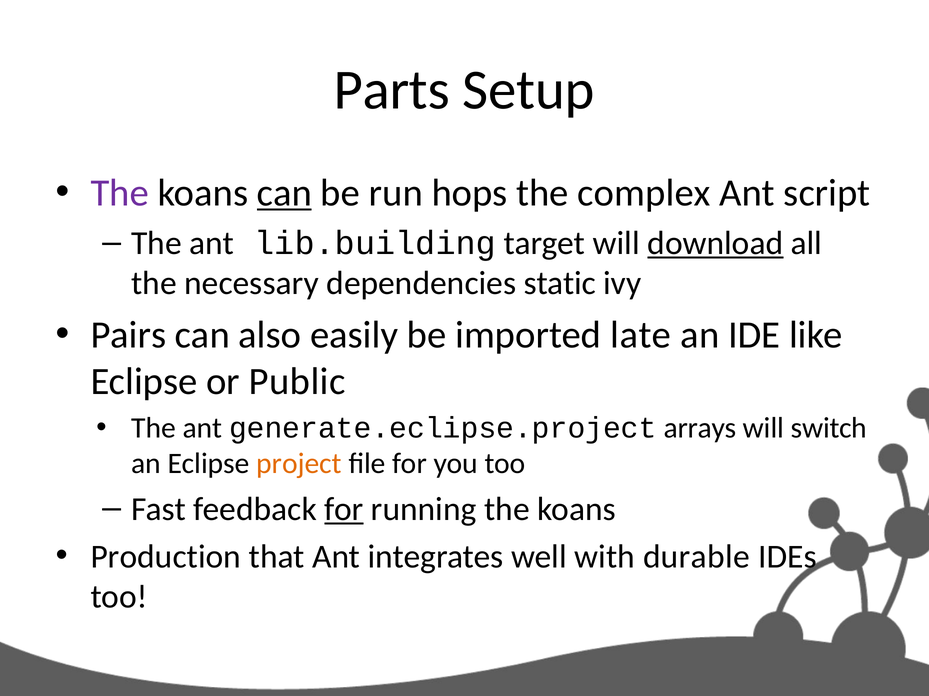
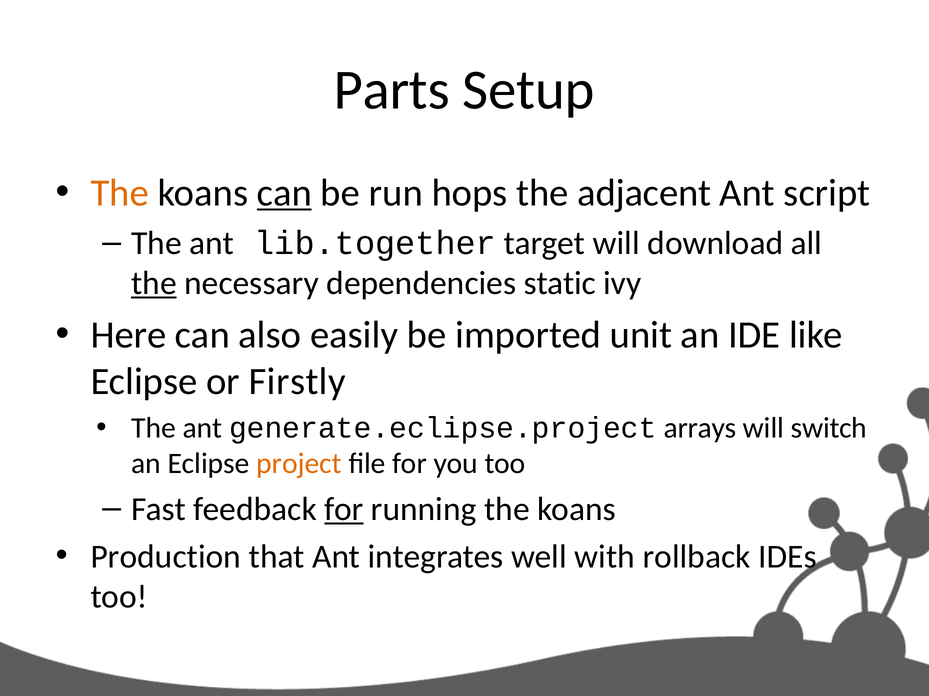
The at (120, 193) colour: purple -> orange
complex: complex -> adjacent
lib.building: lib.building -> lib.together
download underline: present -> none
the at (154, 284) underline: none -> present
Pairs: Pairs -> Here
late: late -> unit
Public: Public -> Firstly
durable: durable -> rollback
